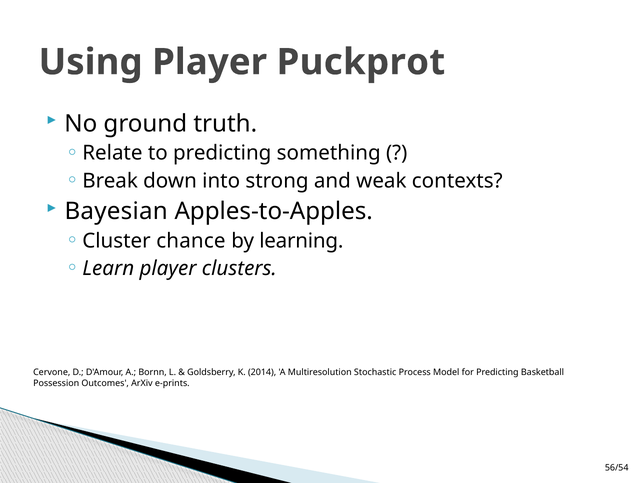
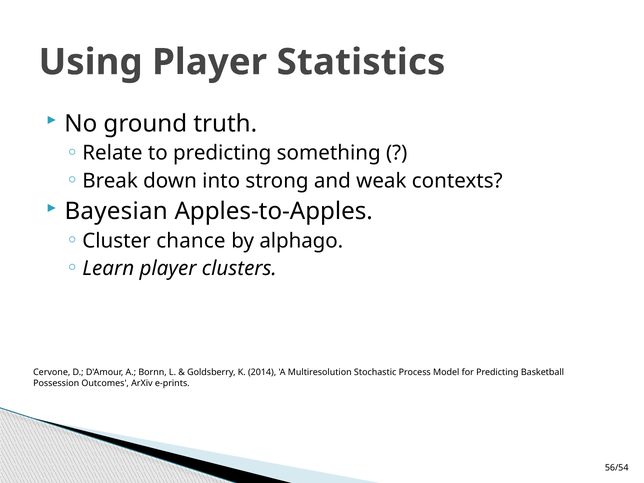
Puckprot: Puckprot -> Statistics
learning: learning -> alphago
